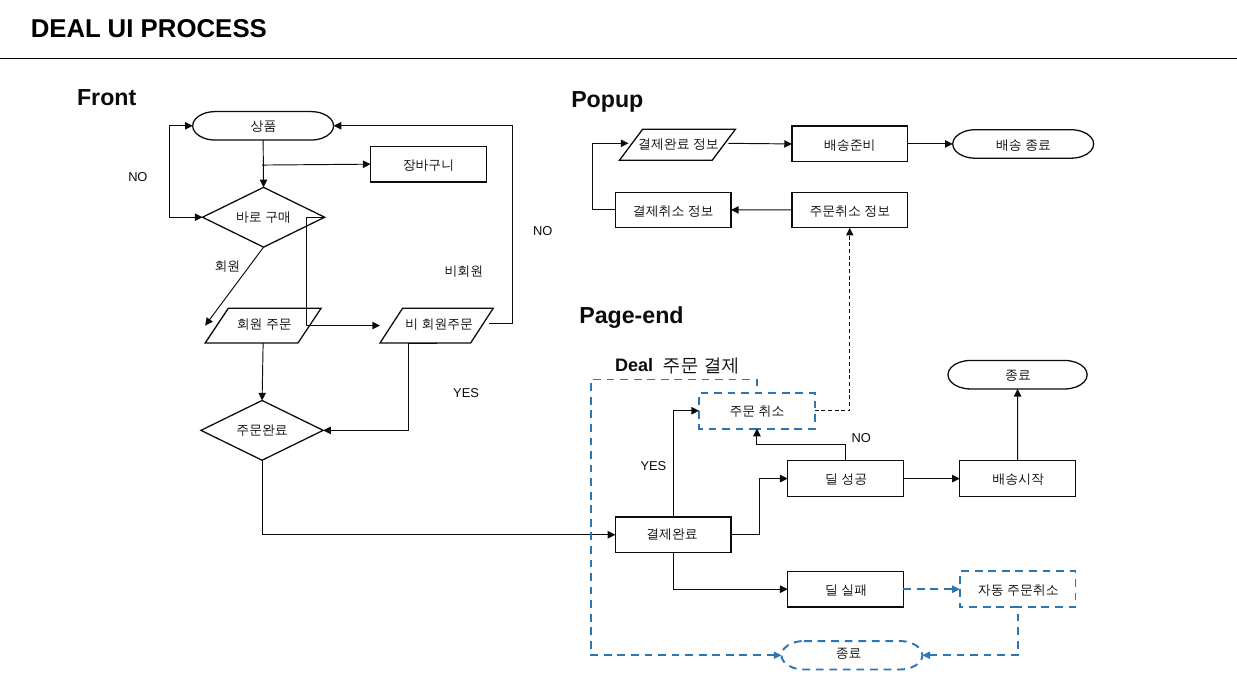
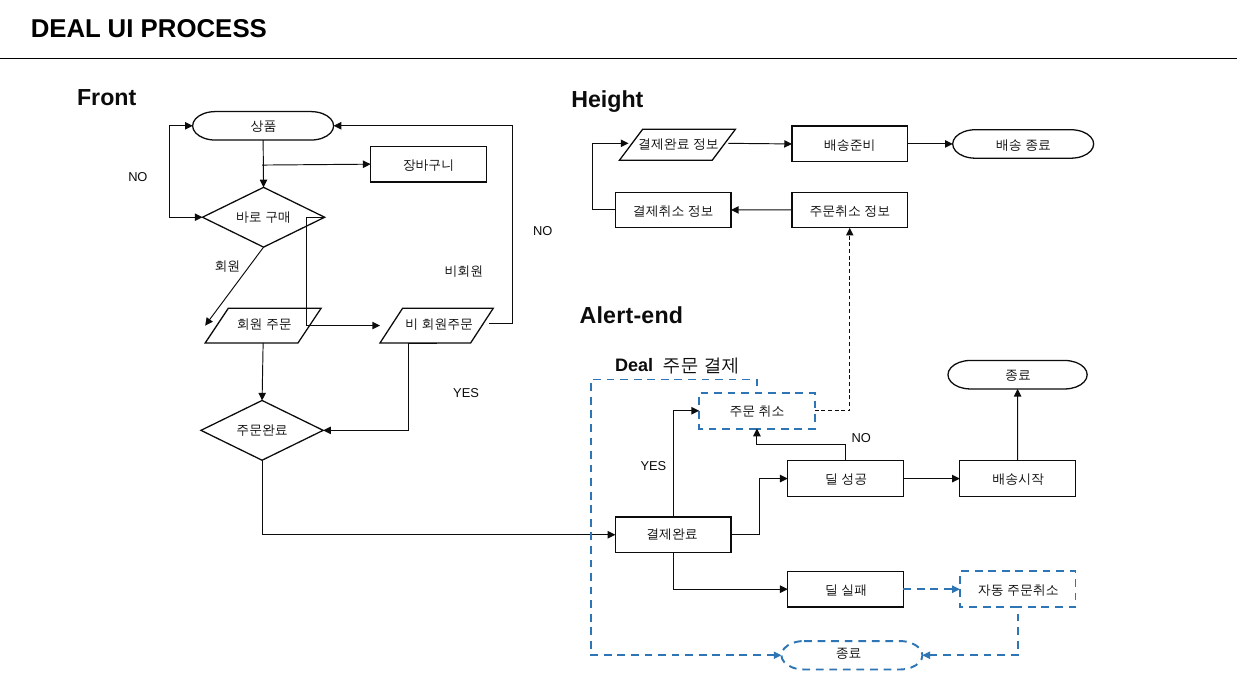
Popup: Popup -> Height
Page-end: Page-end -> Alert-end
